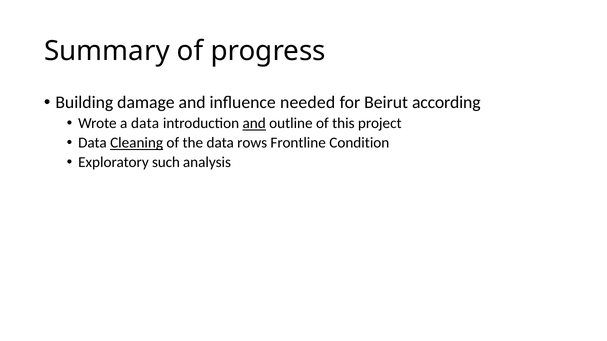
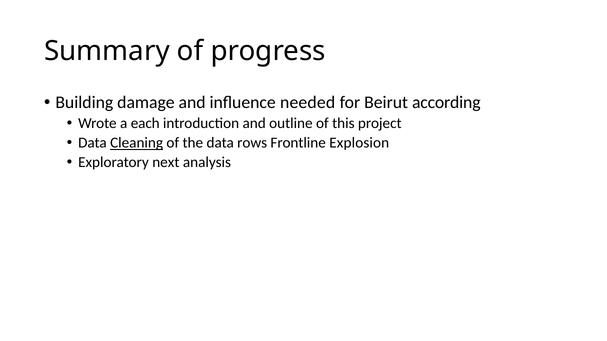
a data: data -> each
and at (254, 124) underline: present -> none
Condition: Condition -> Explosion
such: such -> next
